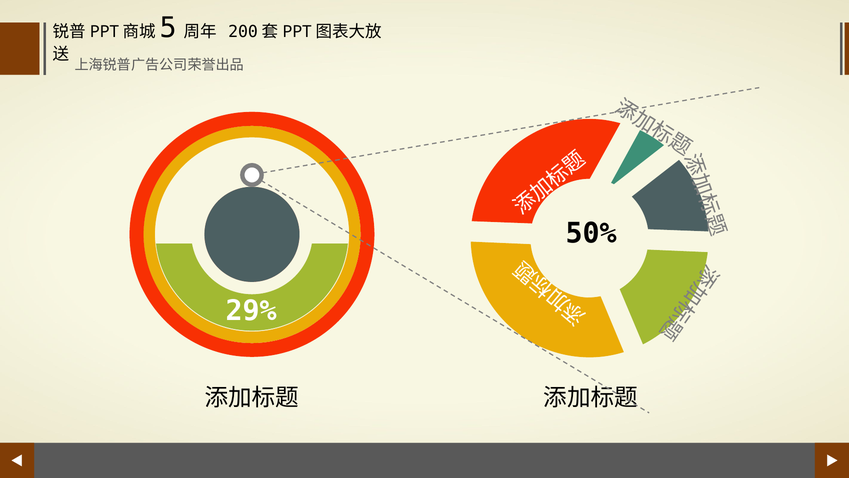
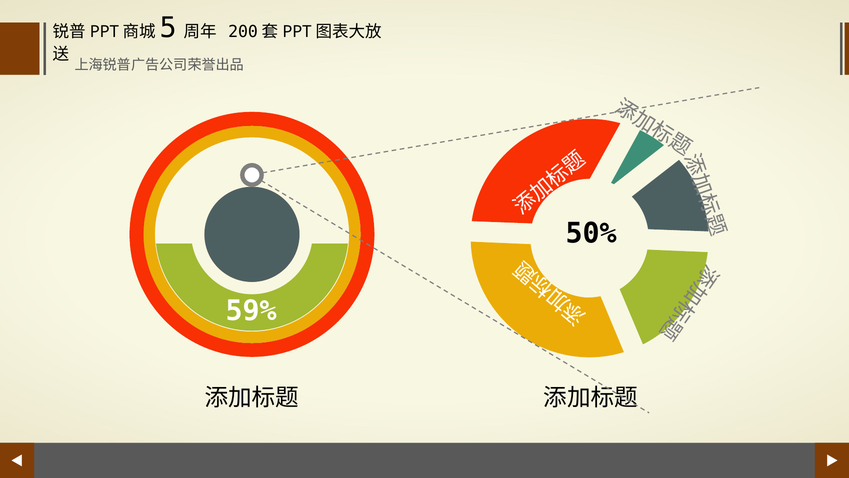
29%: 29% -> 59%
